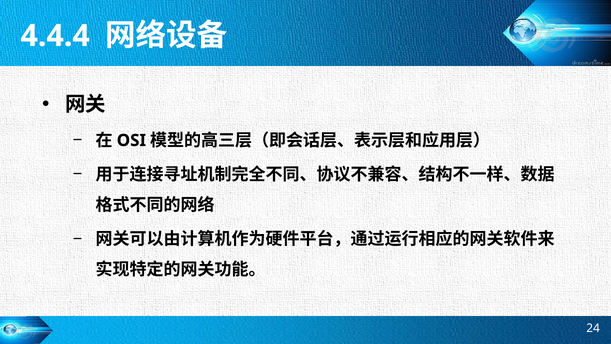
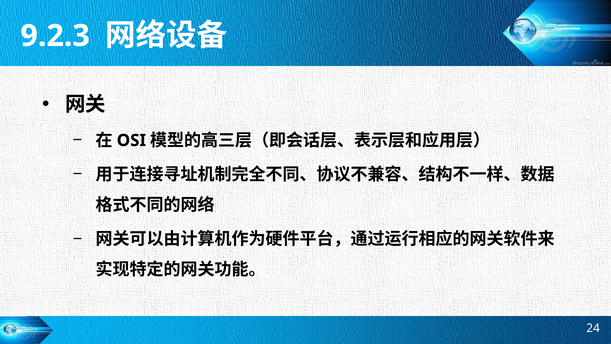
4.4.4: 4.4.4 -> 9.2.3
